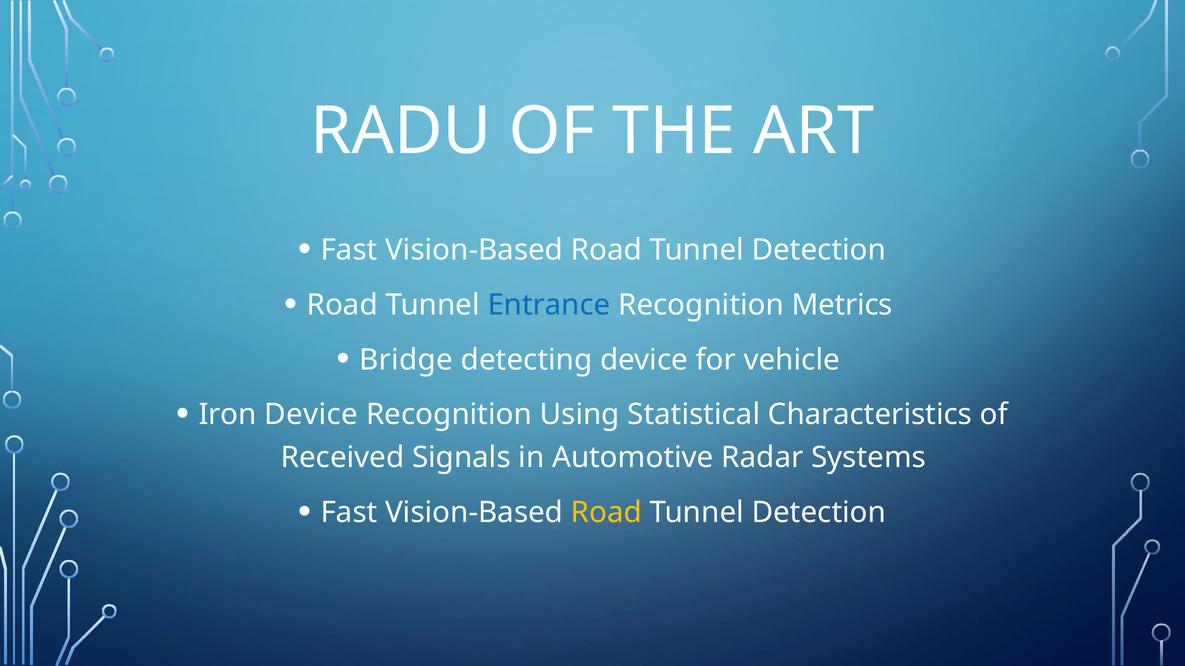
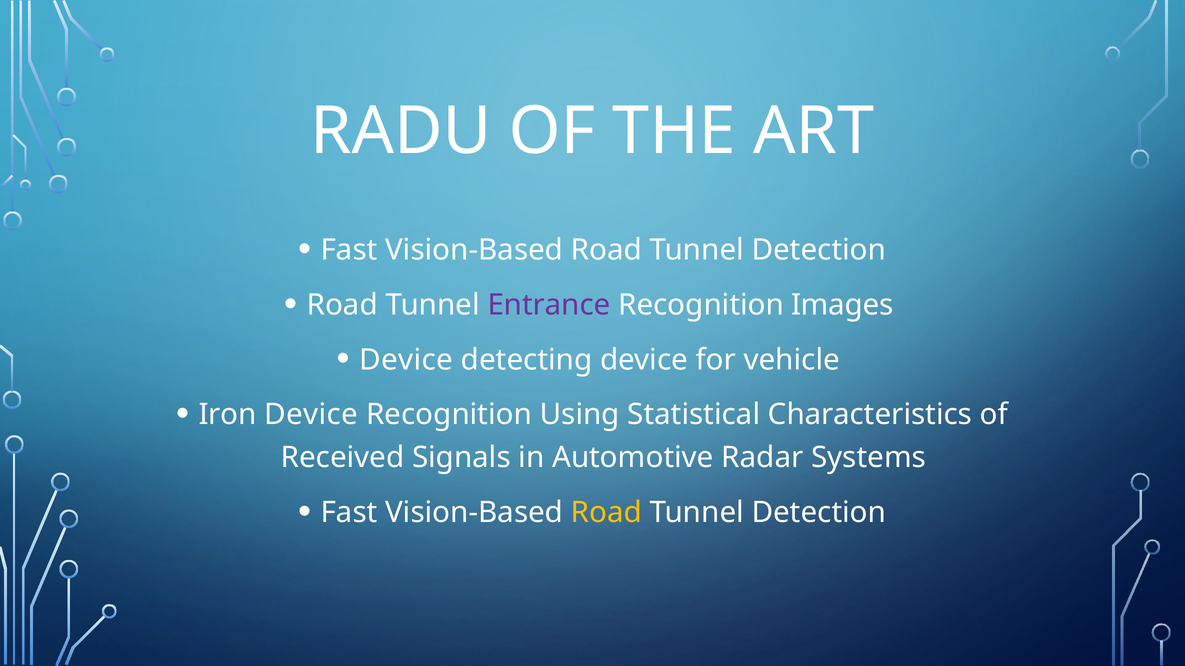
Entrance colour: blue -> purple
Metrics: Metrics -> Images
Bridge at (406, 360): Bridge -> Device
